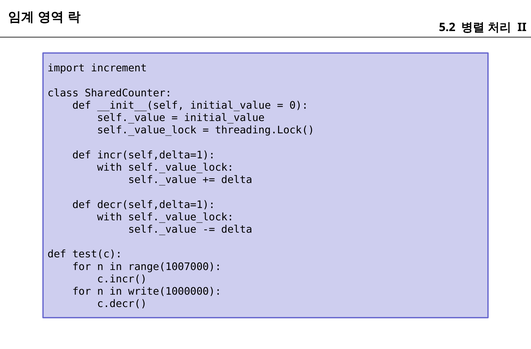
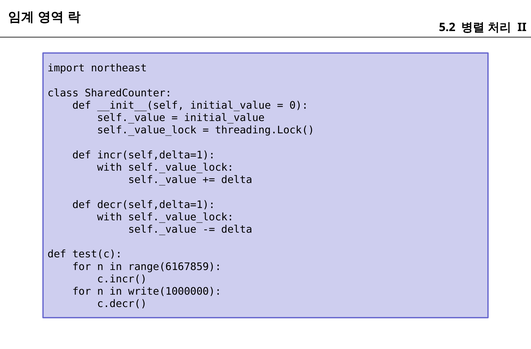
increment: increment -> northeast
range(1007000: range(1007000 -> range(6167859
